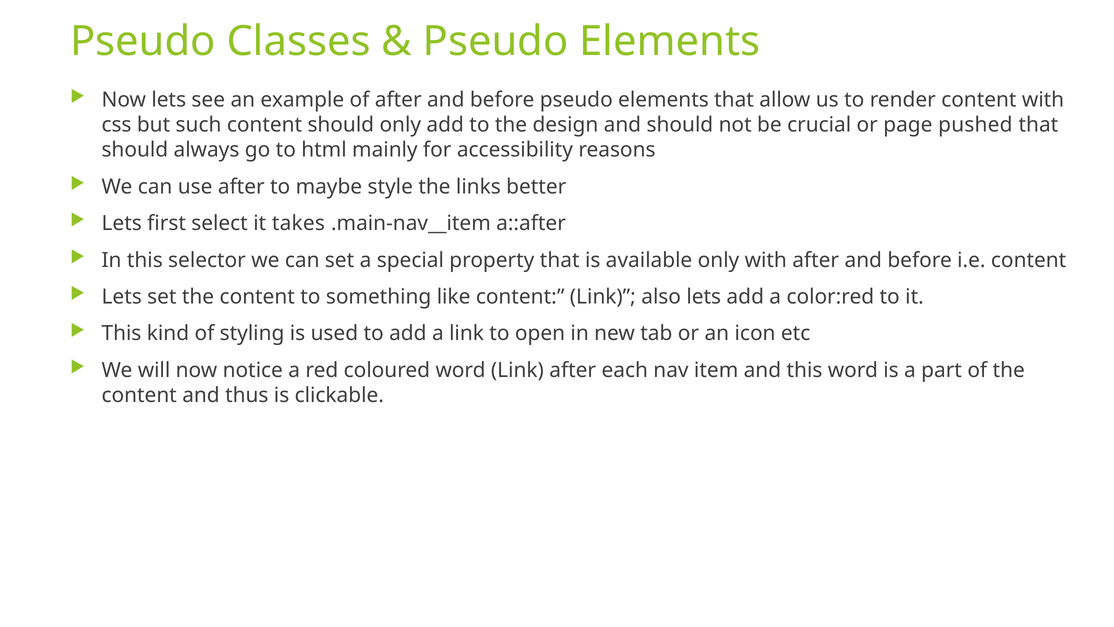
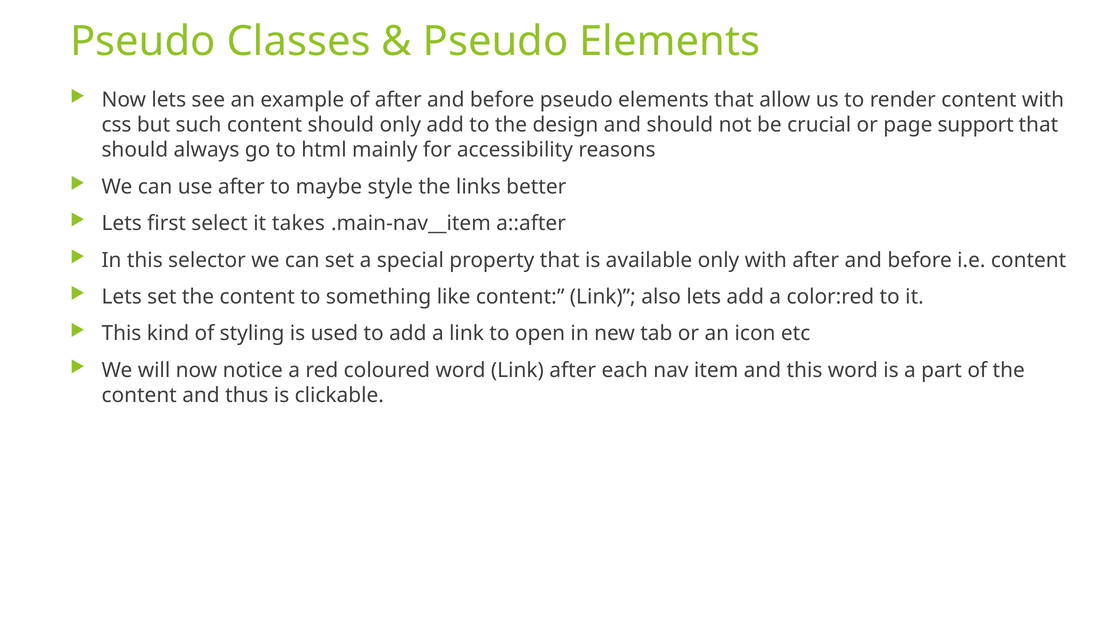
pushed: pushed -> support
